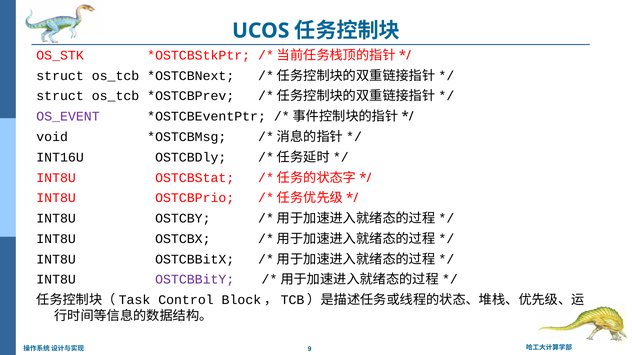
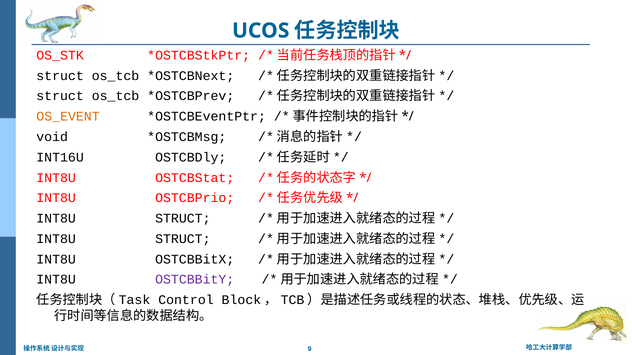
OS_EVENT colour: purple -> orange
OSTCBY at (183, 219): OSTCBY -> STRUCT
OSTCBX at (183, 239): OSTCBX -> STRUCT
